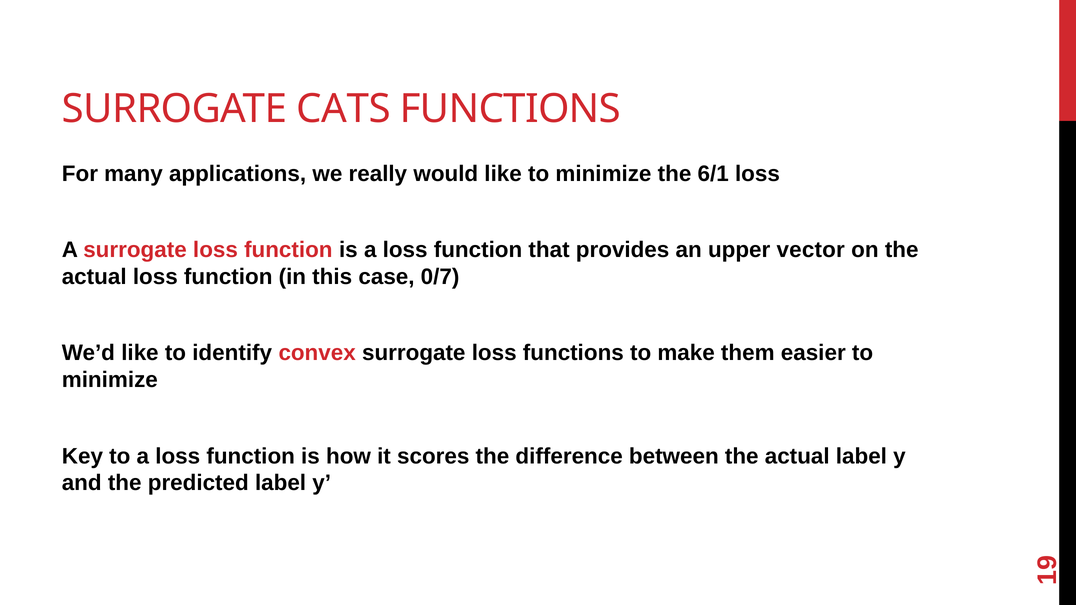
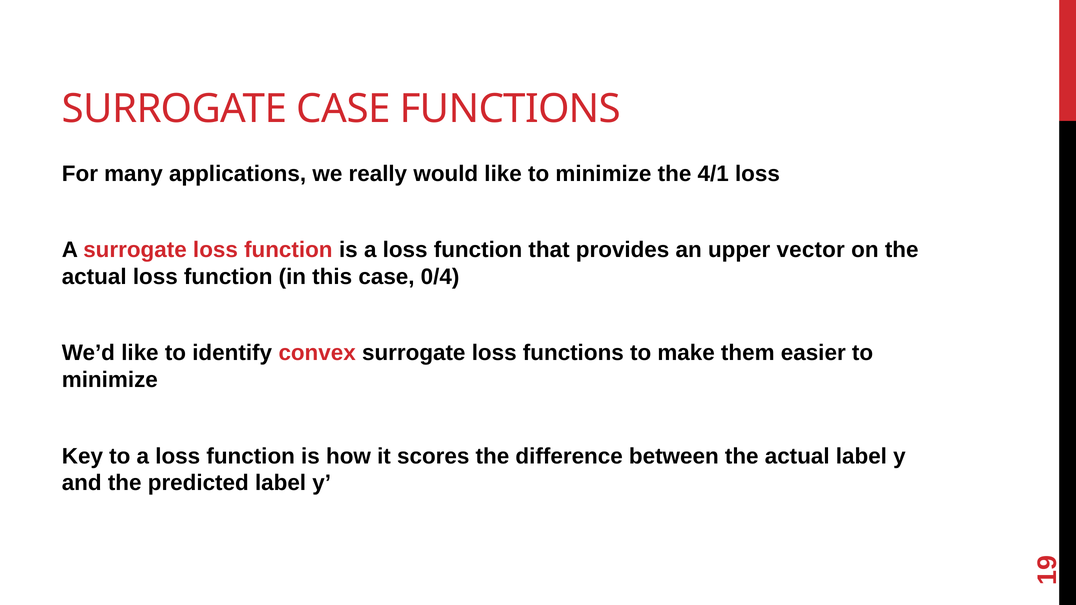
SURROGATE CATS: CATS -> CASE
6/1: 6/1 -> 4/1
0/7: 0/7 -> 0/4
